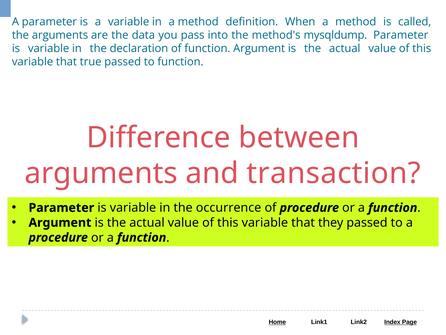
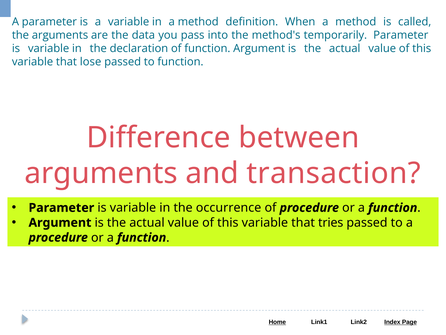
mysqldump: mysqldump -> temporarily
true: true -> lose
they: they -> tries
